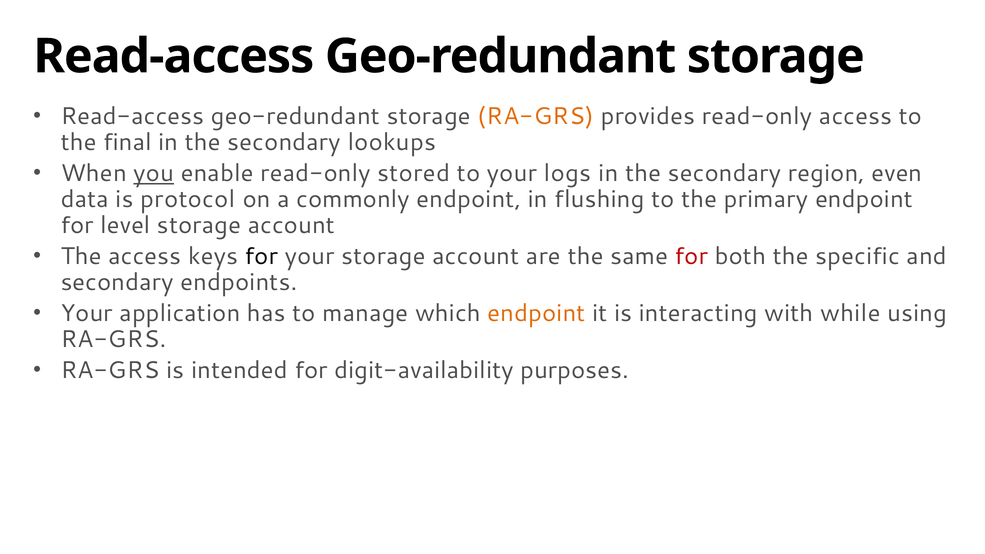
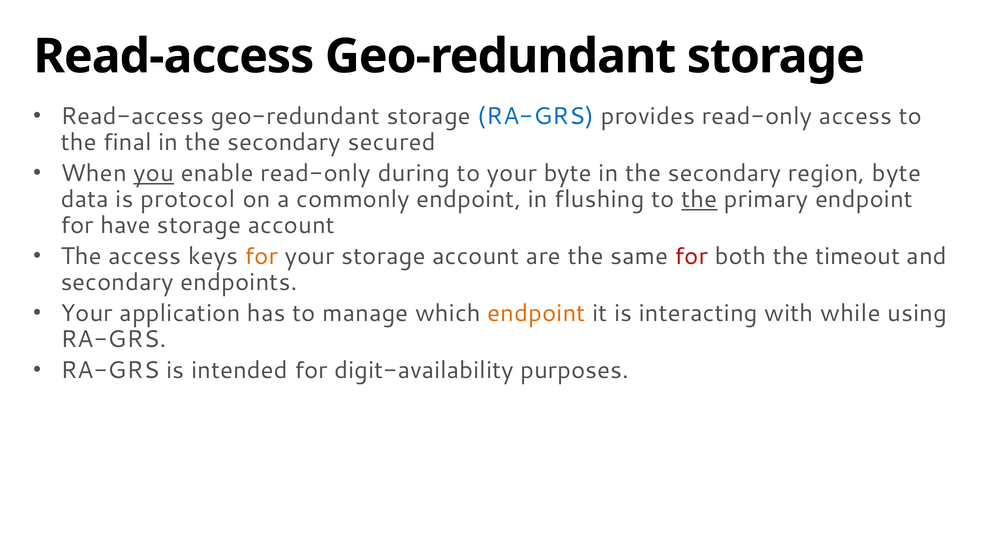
RA-GRS at (536, 116) colour: orange -> blue
lookups: lookups -> secured
stored: stored -> during
your logs: logs -> byte
region even: even -> byte
the at (699, 199) underline: none -> present
level: level -> have
for at (261, 256) colour: black -> orange
specific: specific -> timeout
